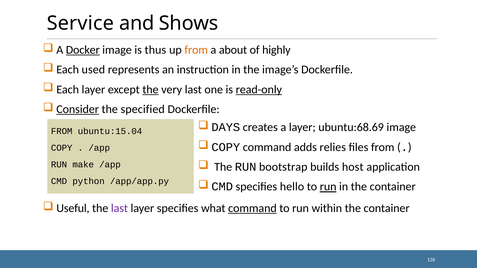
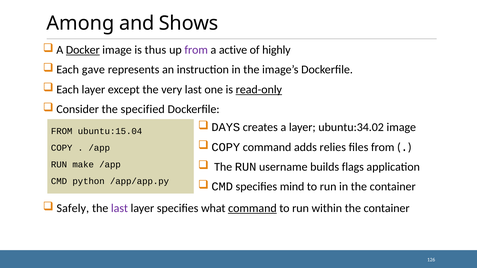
Service: Service -> Among
from at (196, 50) colour: orange -> purple
about: about -> active
used: used -> gave
the at (151, 90) underline: present -> none
Consider underline: present -> none
ubuntu:68.69: ubuntu:68.69 -> ubuntu:34.02
bootstrap: bootstrap -> username
host: host -> flags
hello: hello -> mind
run at (328, 187) underline: present -> none
Useful: Useful -> Safely
